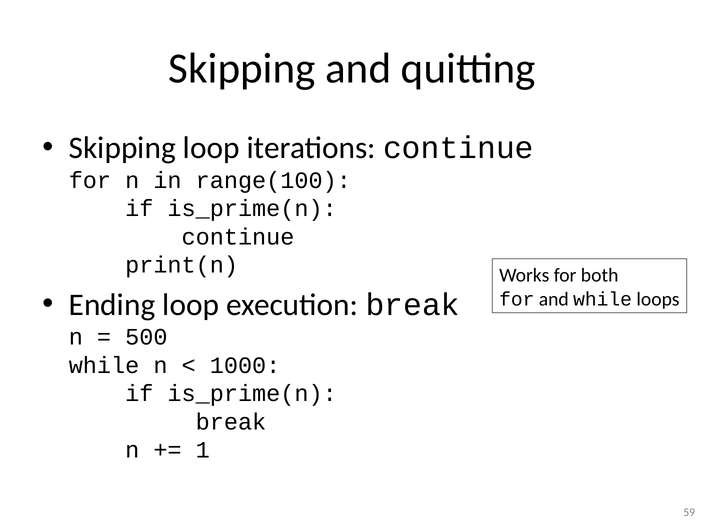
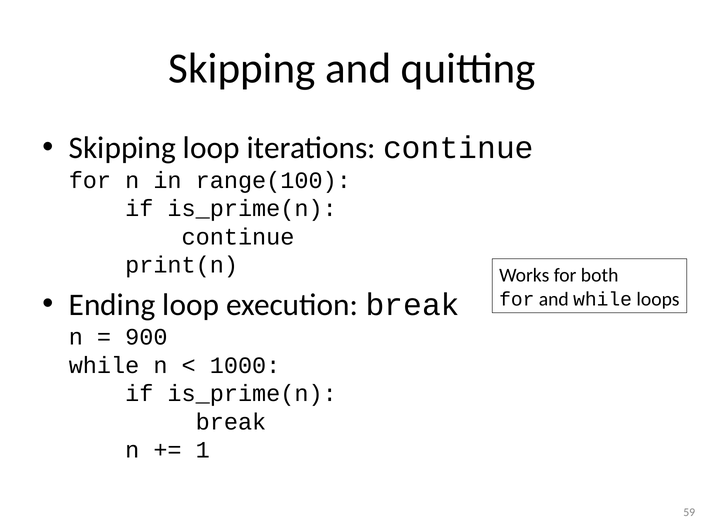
500: 500 -> 900
